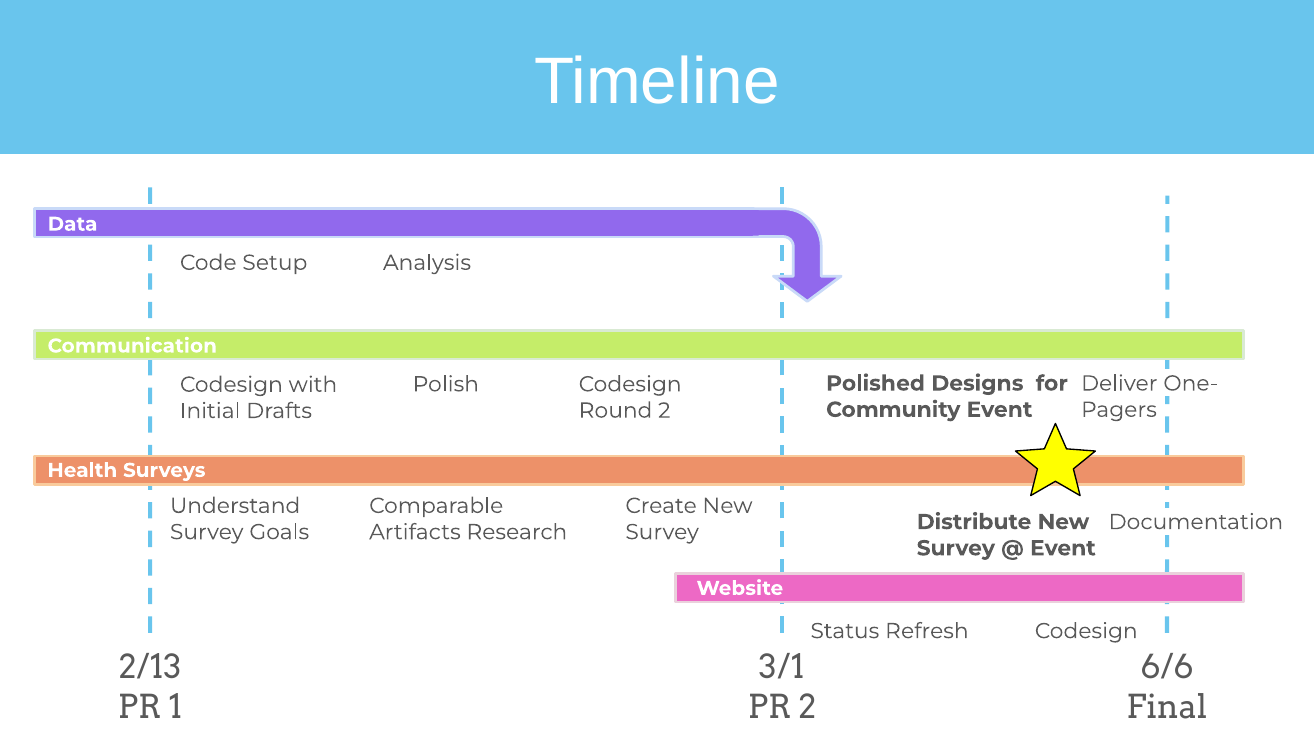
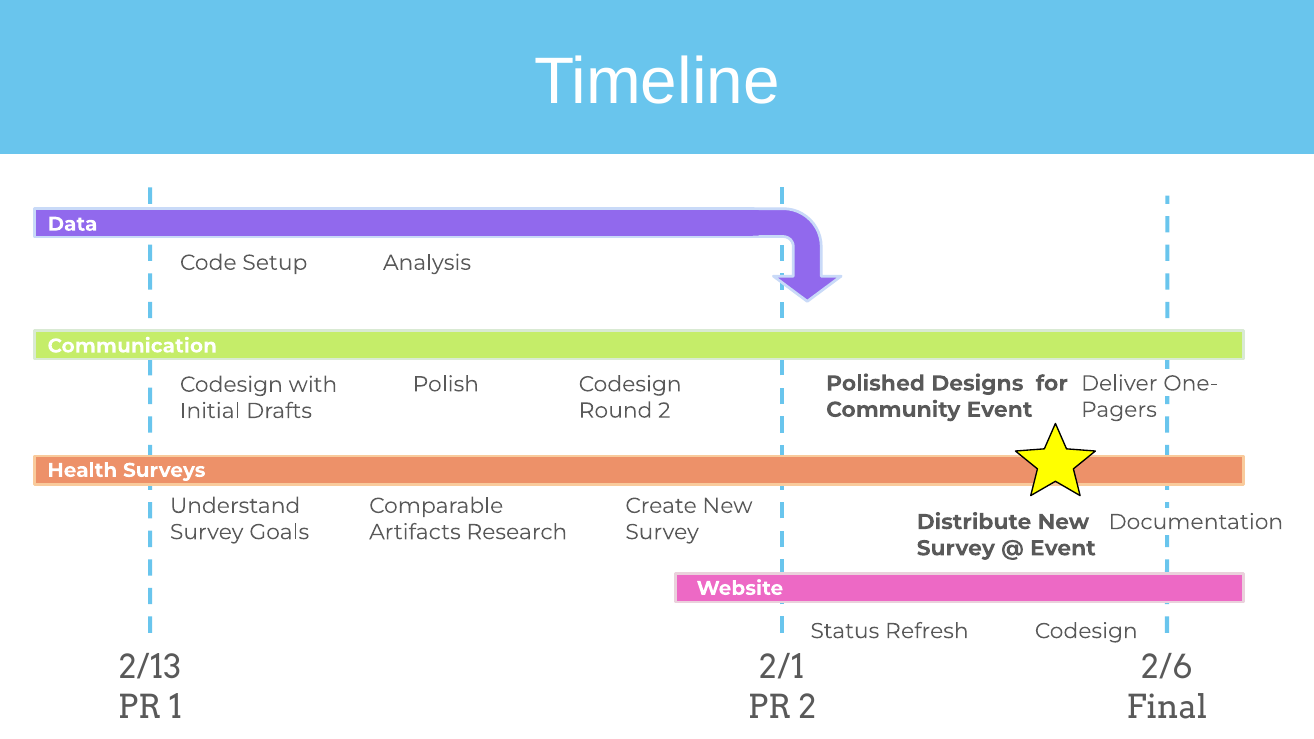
3/1: 3/1 -> 2/1
6/6: 6/6 -> 2/6
